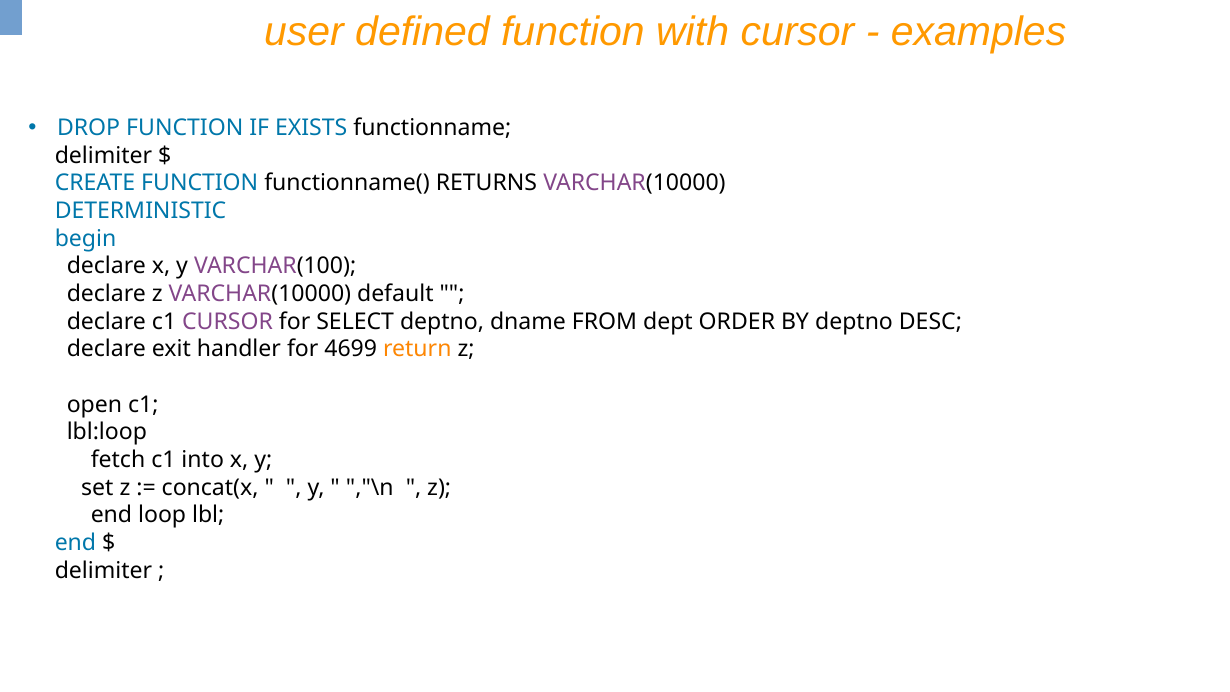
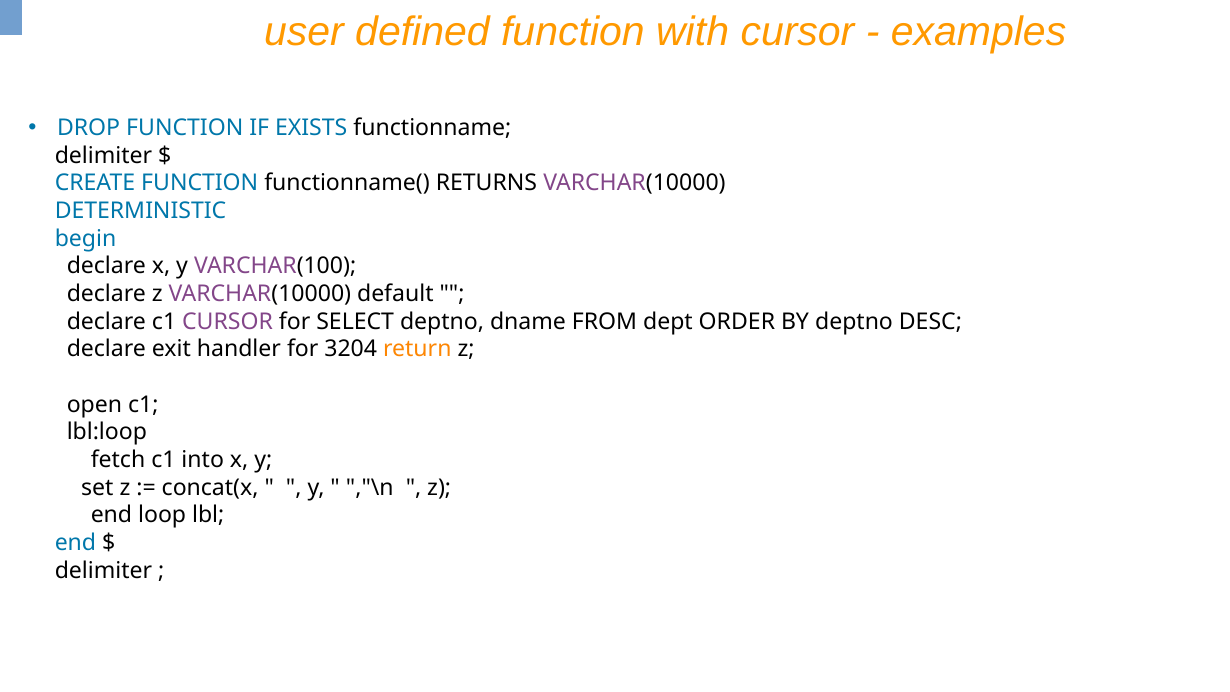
4699: 4699 -> 3204
